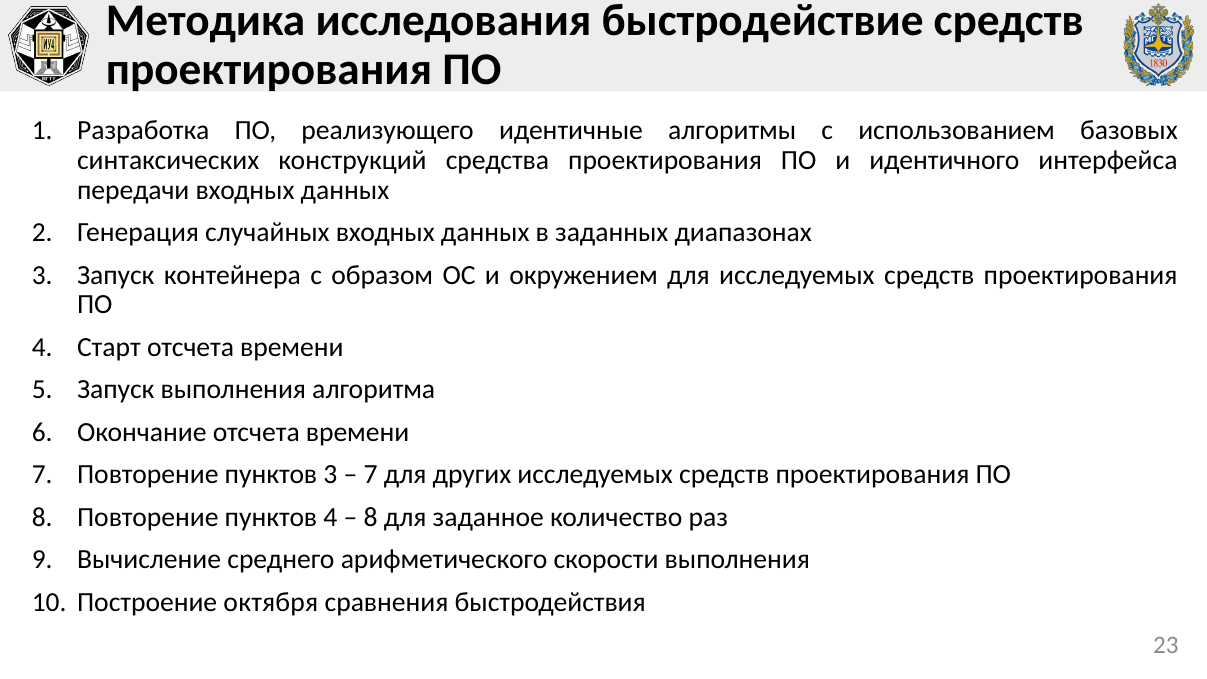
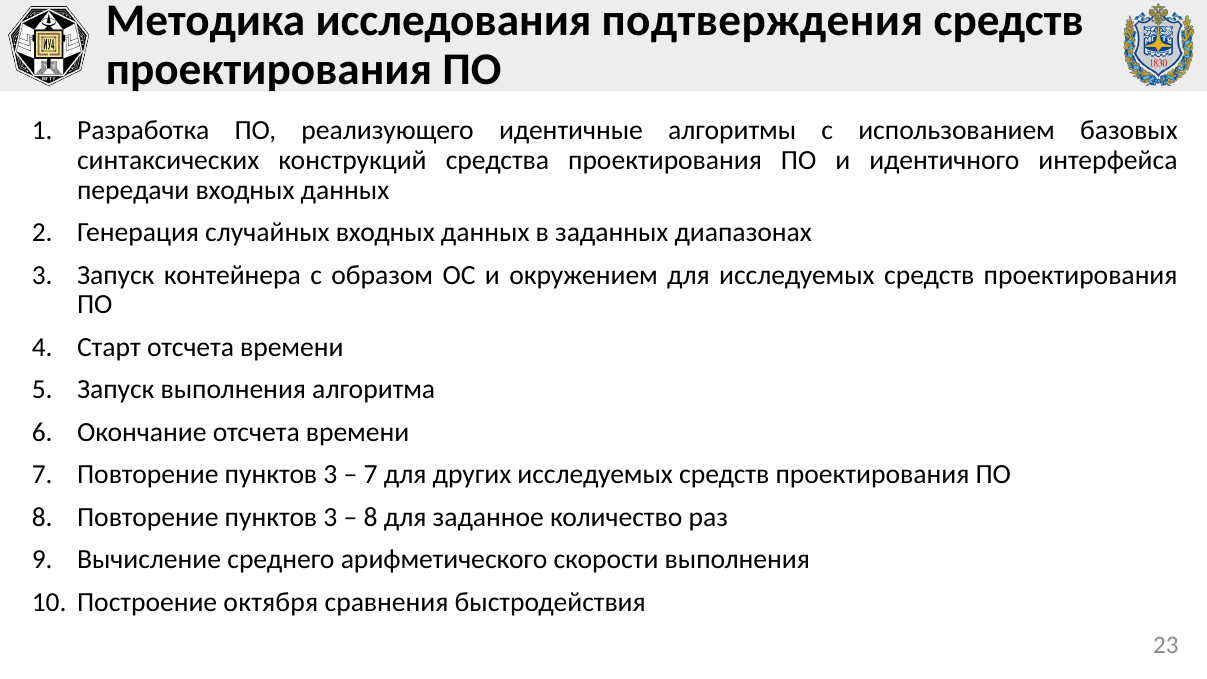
быстродействие: быстродействие -> подтверждения
8 Повторение пунктов 4: 4 -> 3
